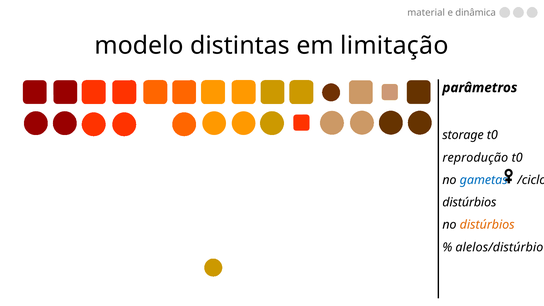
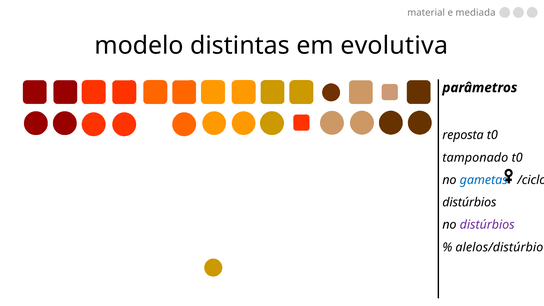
dinâmica: dinâmica -> mediada
limitação: limitação -> evolutiva
storage: storage -> reposta
reprodução: reprodução -> tamponado
distúrbios at (487, 225) colour: orange -> purple
